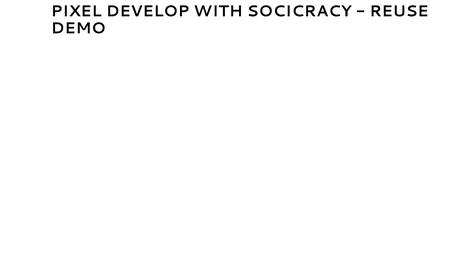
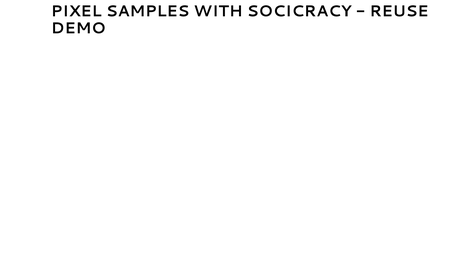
DEVELOP: DEVELOP -> SAMPLES
